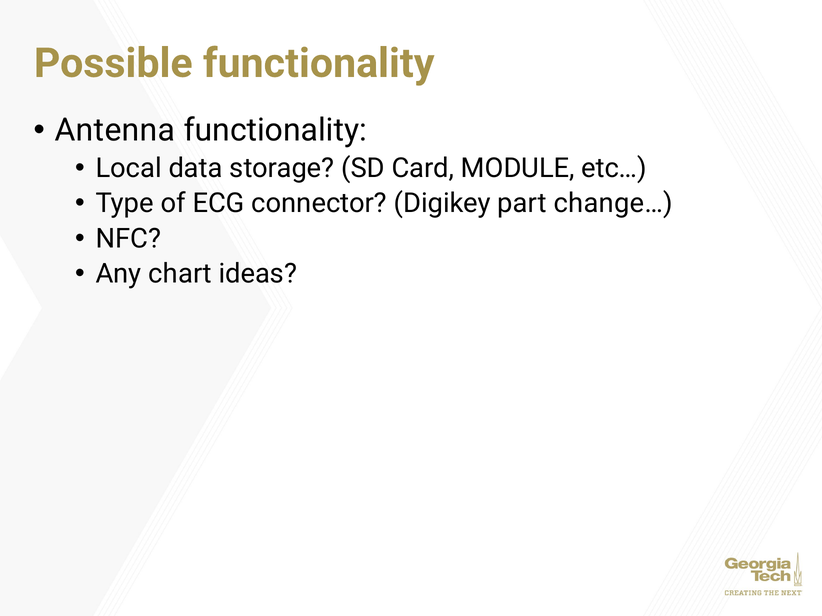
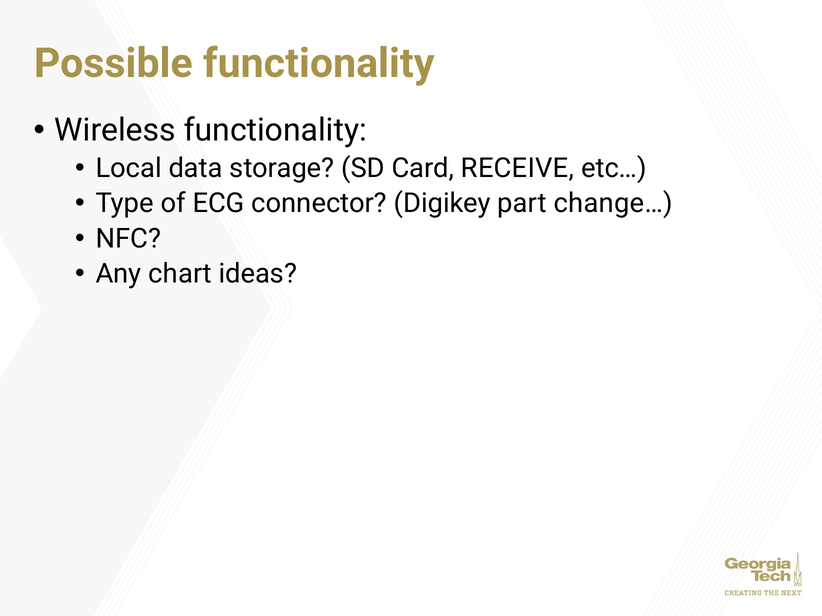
Antenna: Antenna -> Wireless
MODULE: MODULE -> RECEIVE
